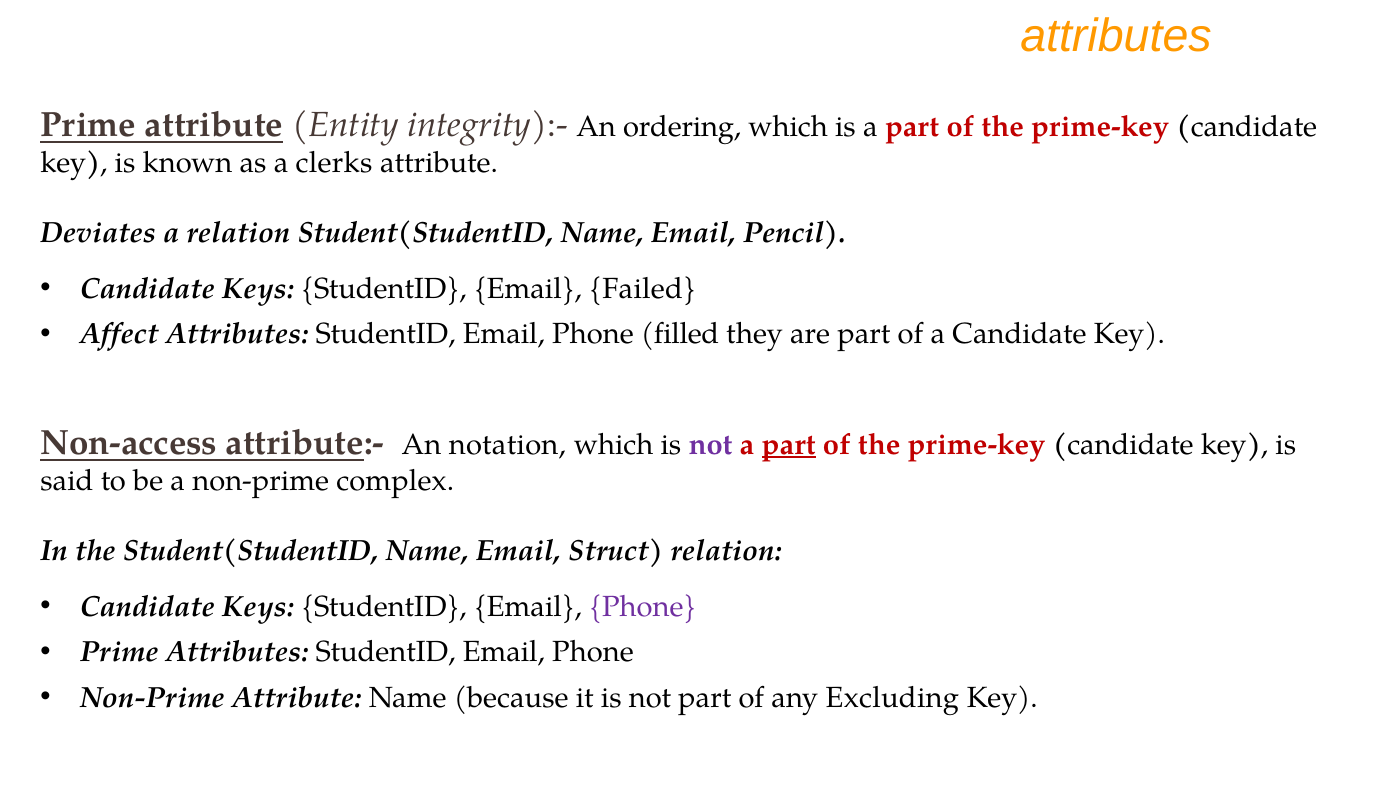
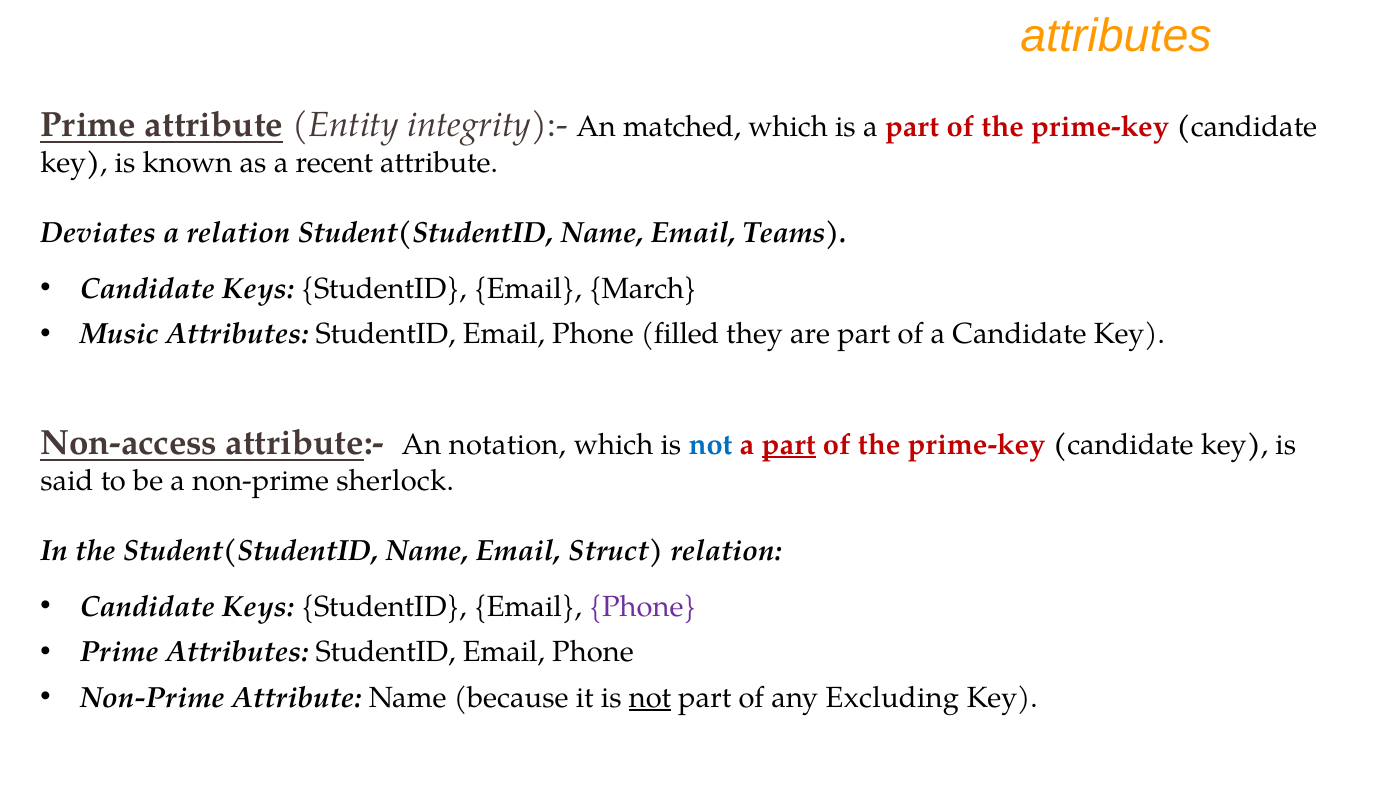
ordering: ordering -> matched
clerks: clerks -> recent
Pencil: Pencil -> Teams
Failed: Failed -> March
Affect: Affect -> Music
not at (711, 445) colour: purple -> blue
complex: complex -> sherlock
not at (650, 697) underline: none -> present
